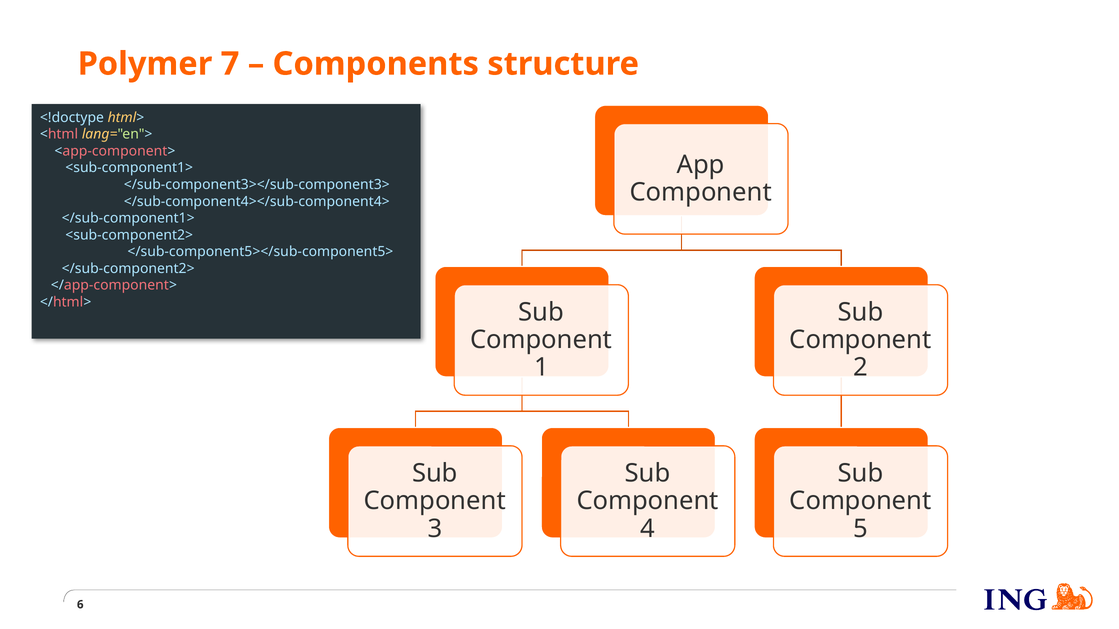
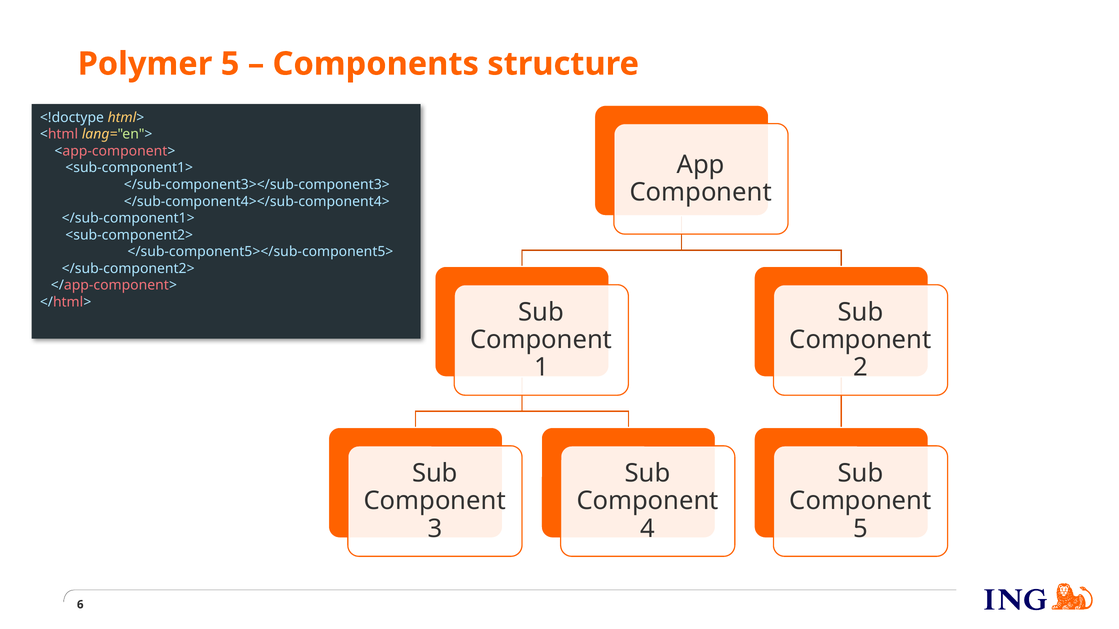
Polymer 7: 7 -> 5
